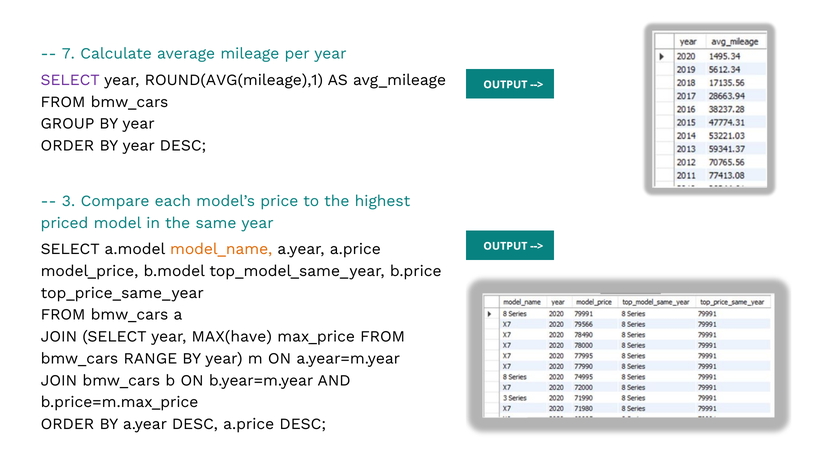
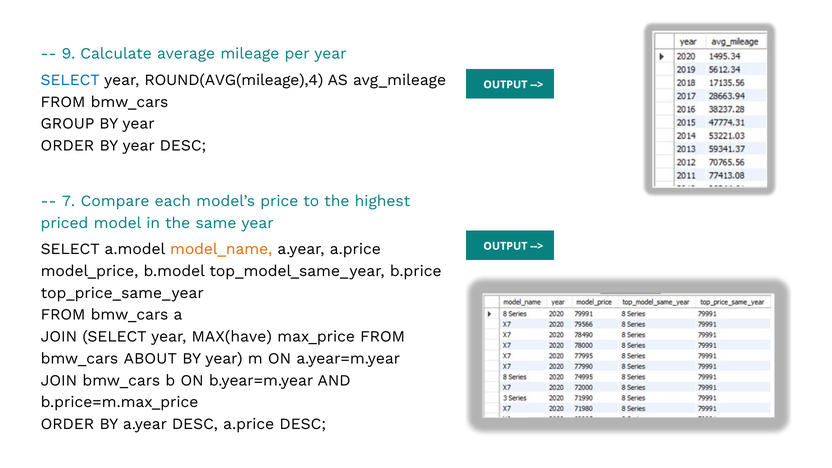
7: 7 -> 9
SELECT at (70, 80) colour: purple -> blue
ROUND(AVG(mileage),1: ROUND(AVG(mileage),1 -> ROUND(AVG(mileage),4
3: 3 -> 7
RANGE: RANGE -> ABOUT
